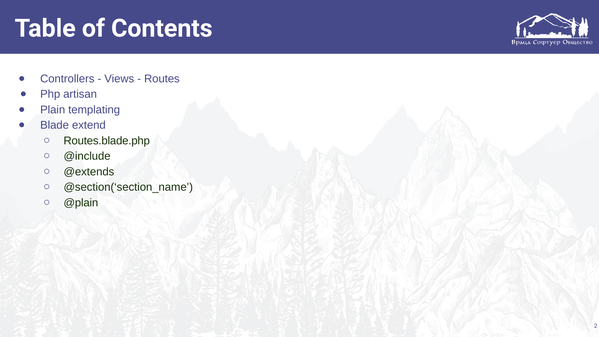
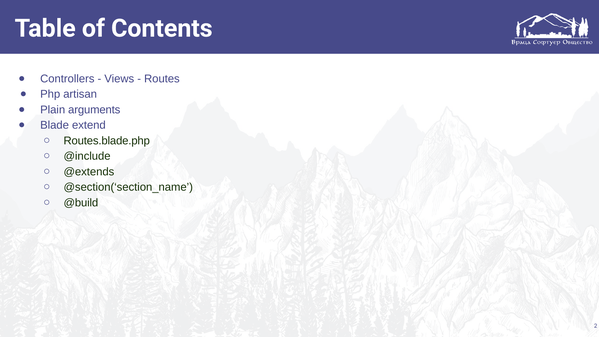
templating: templating -> arguments
@plain: @plain -> @build
